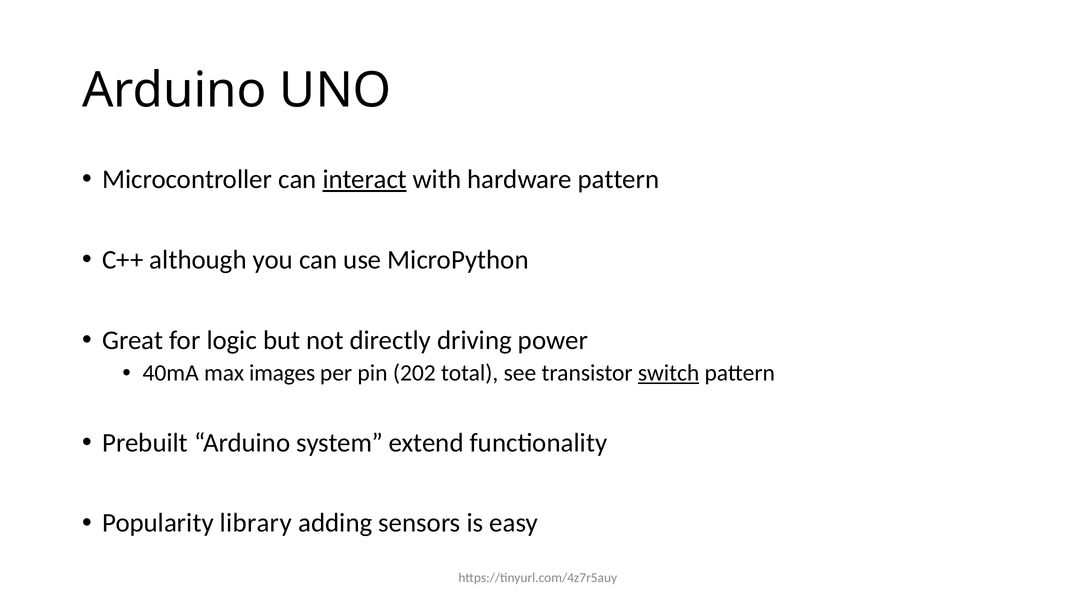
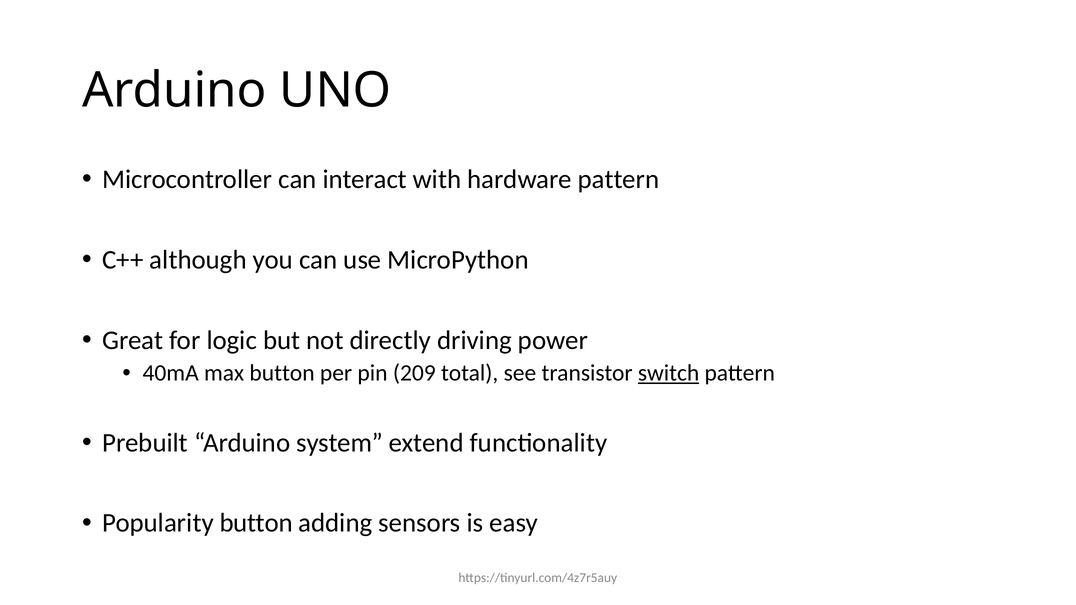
interact underline: present -> none
max images: images -> button
202: 202 -> 209
Popularity library: library -> button
